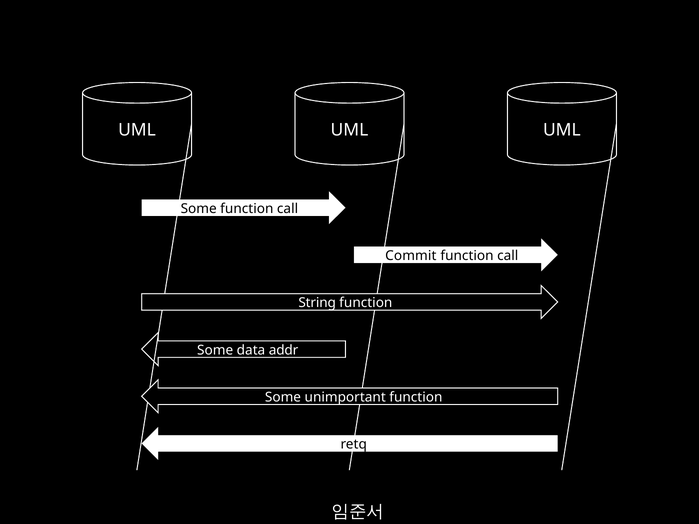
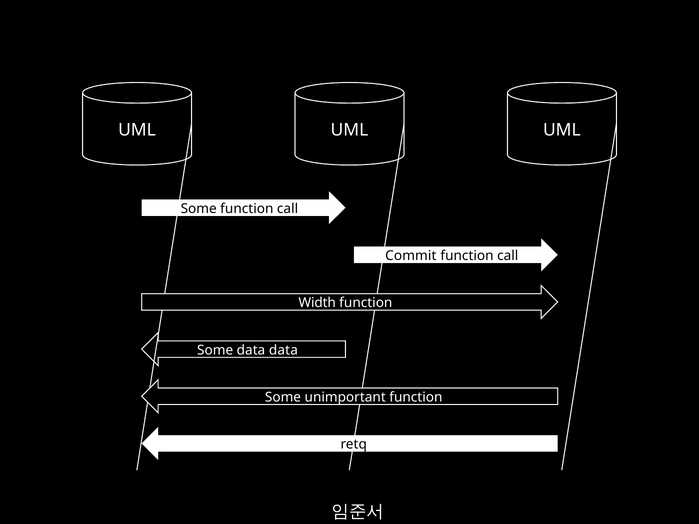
String: String -> Width
data addr: addr -> data
